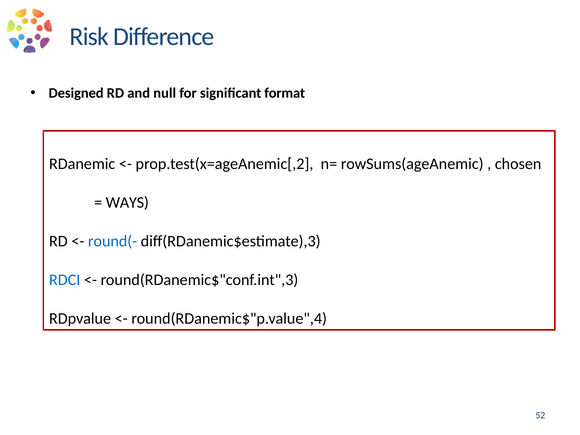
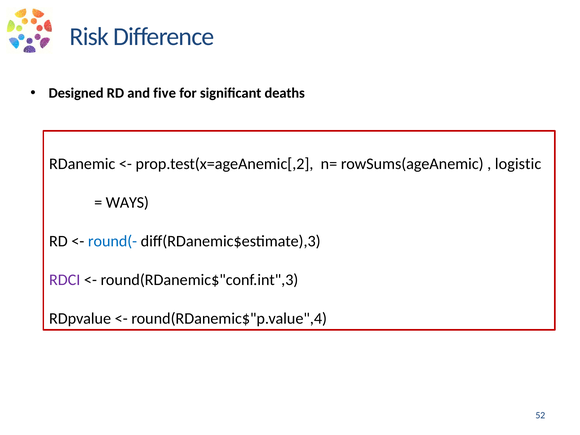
null: null -> five
format: format -> deaths
chosen: chosen -> logistic
RDCI colour: blue -> purple
